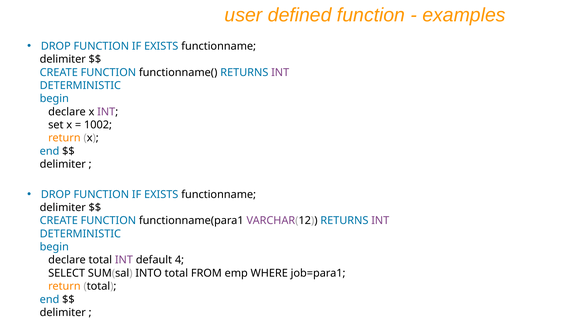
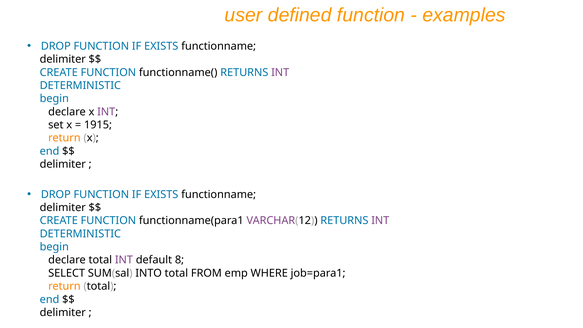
1002: 1002 -> 1915
4: 4 -> 8
